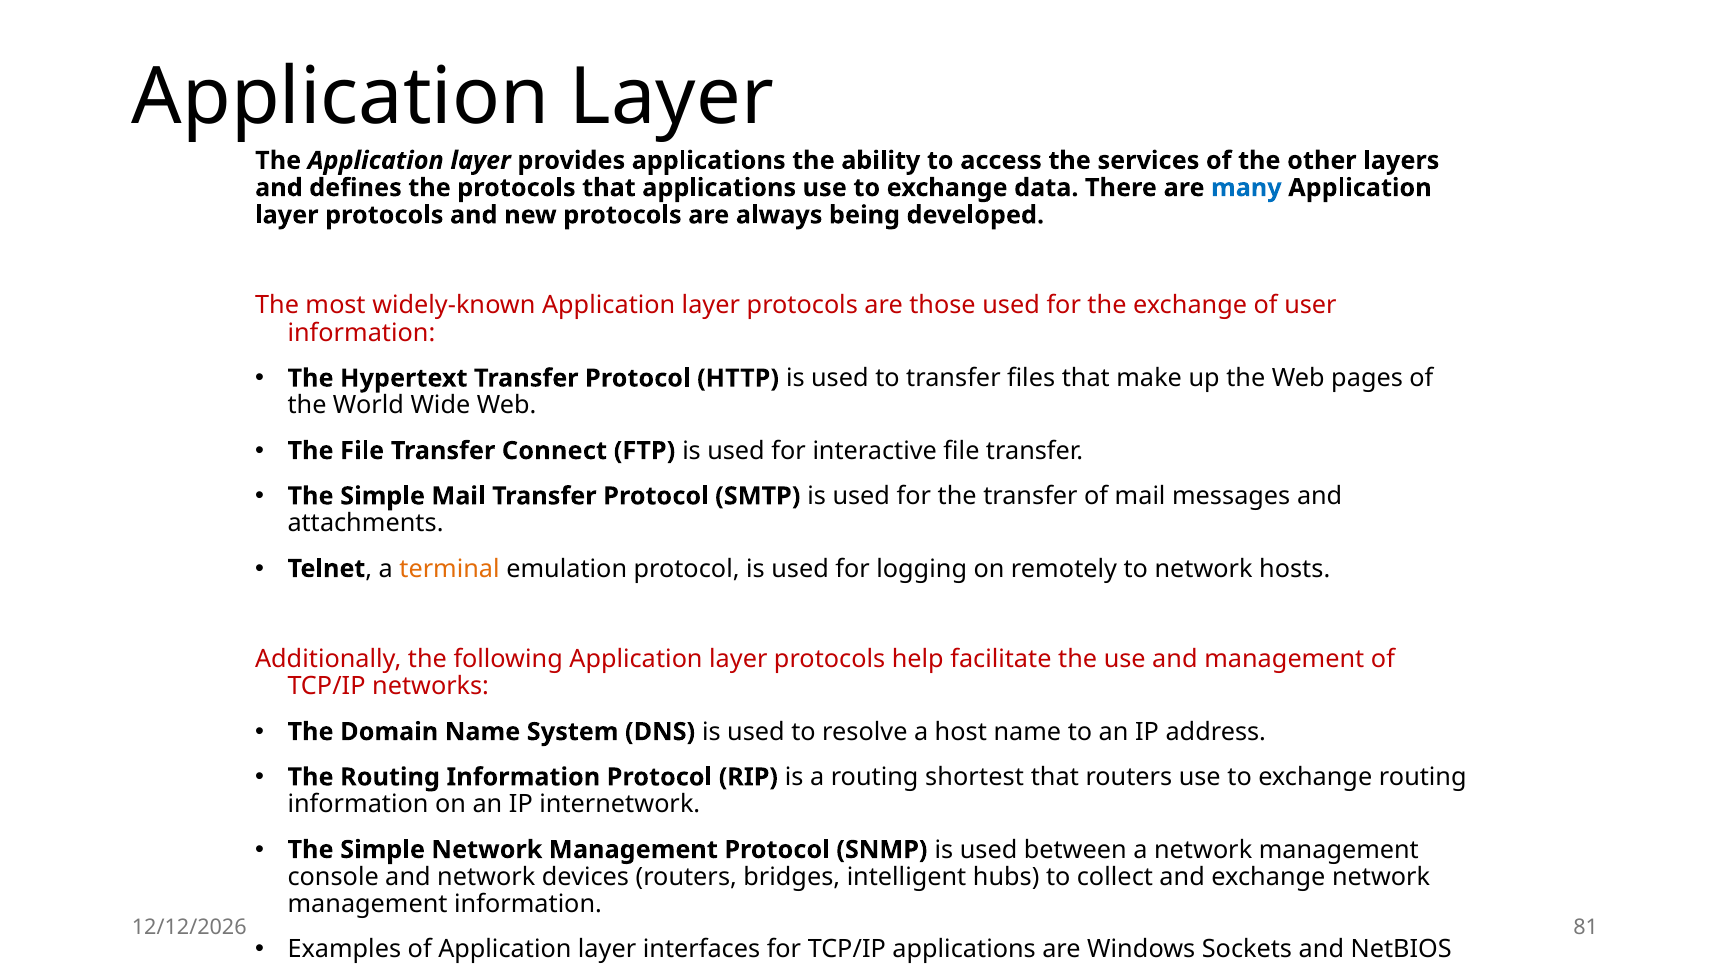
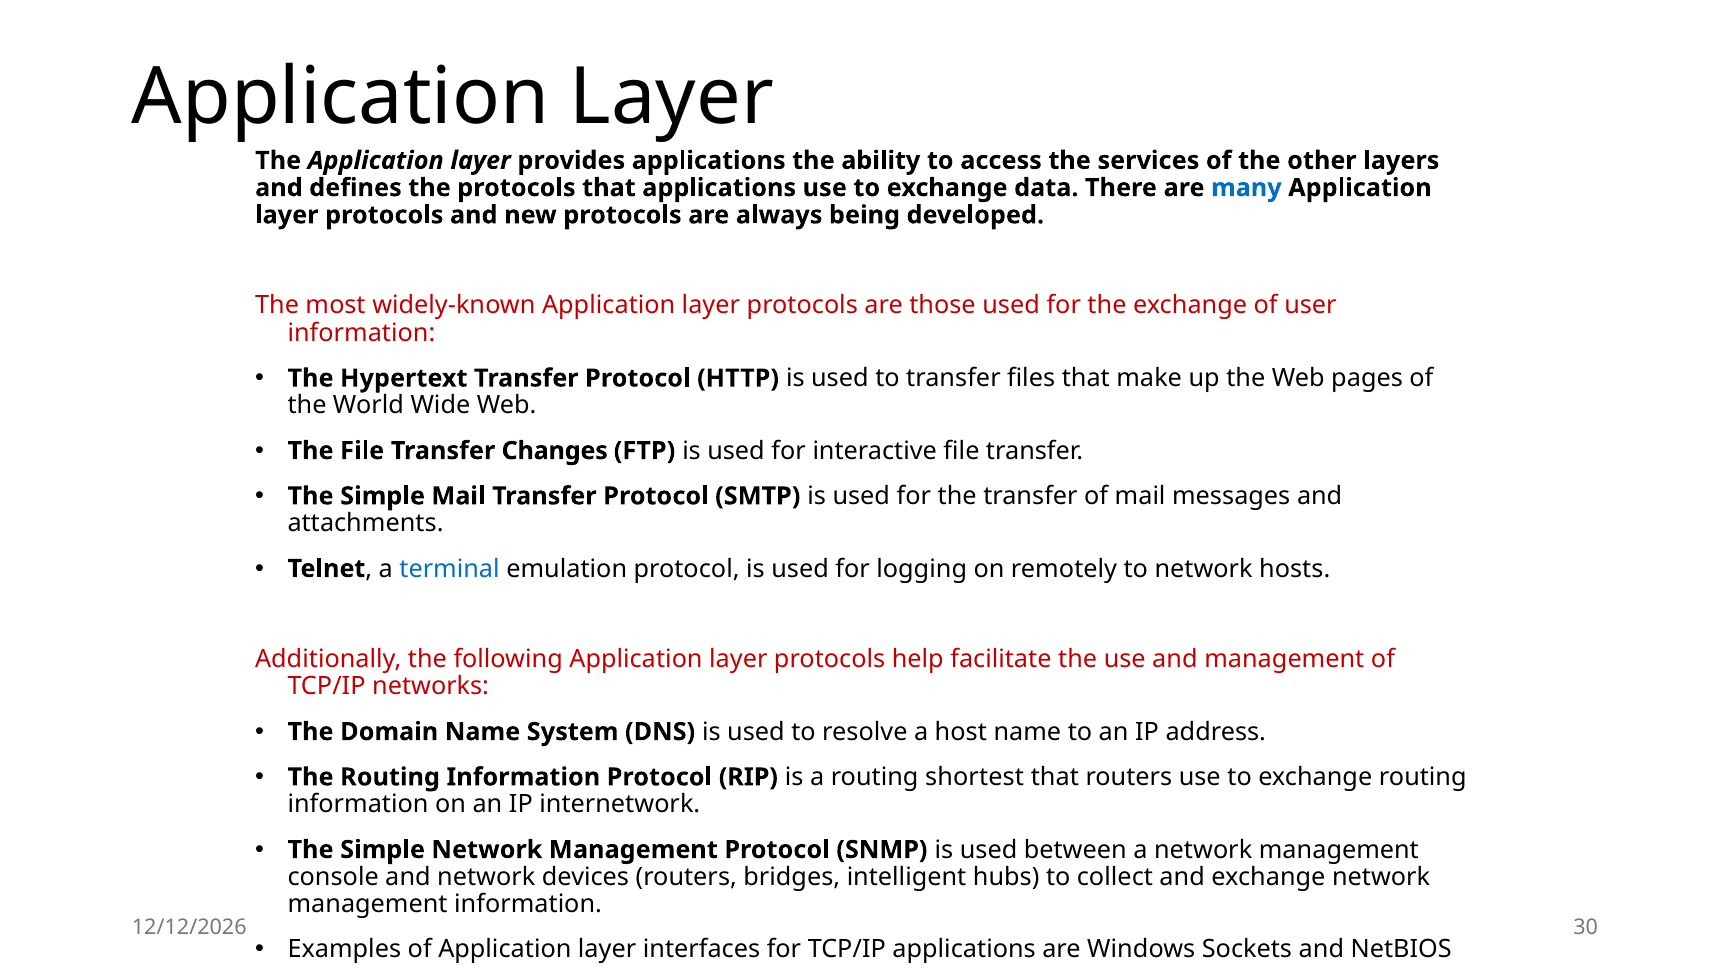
Connect: Connect -> Changes
terminal colour: orange -> blue
81: 81 -> 30
